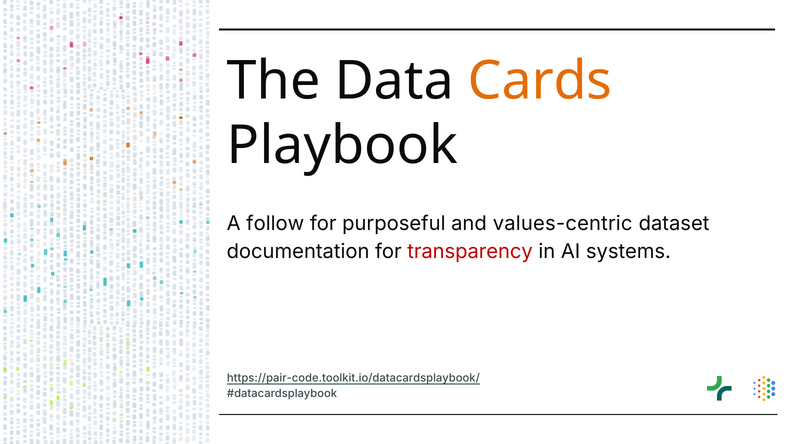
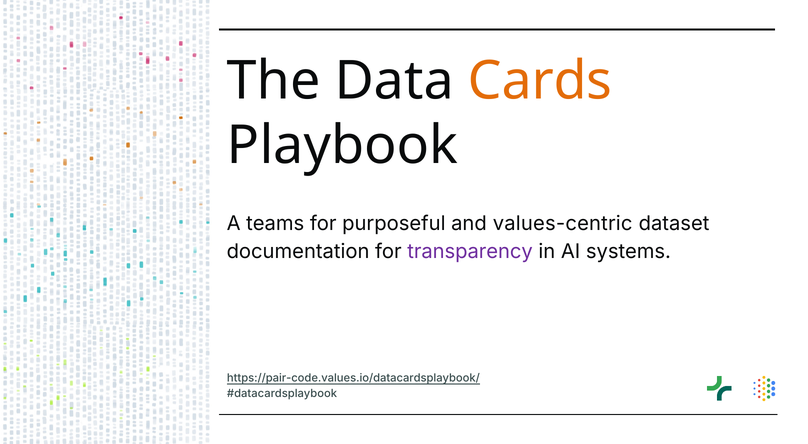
follow: follow -> teams
transparency colour: red -> purple
https://pair-code.toolkit.io/datacardsplaybook/: https://pair-code.toolkit.io/datacardsplaybook/ -> https://pair-code.values.io/datacardsplaybook/
